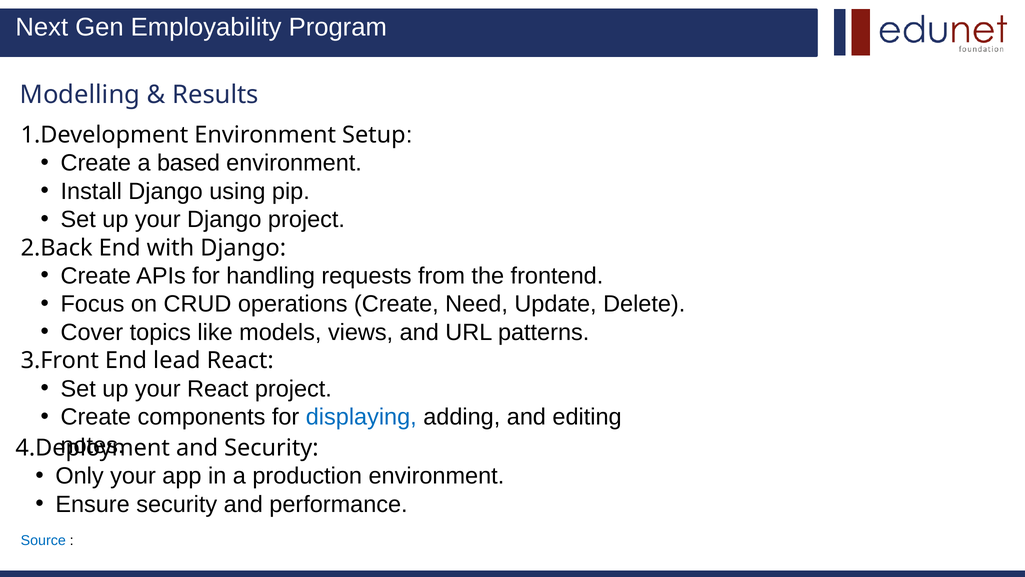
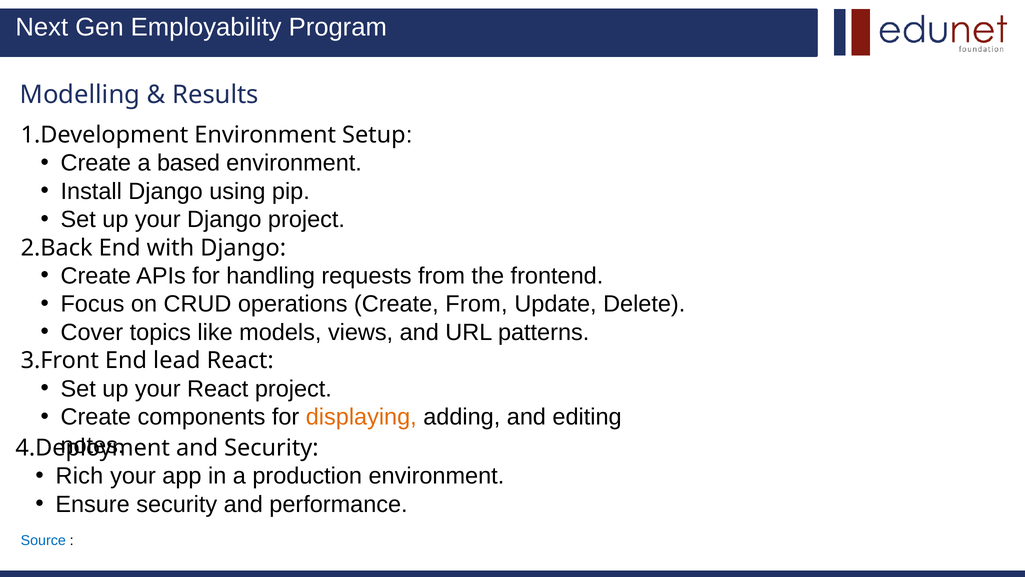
Create Need: Need -> From
displaying colour: blue -> orange
Only: Only -> Rich
